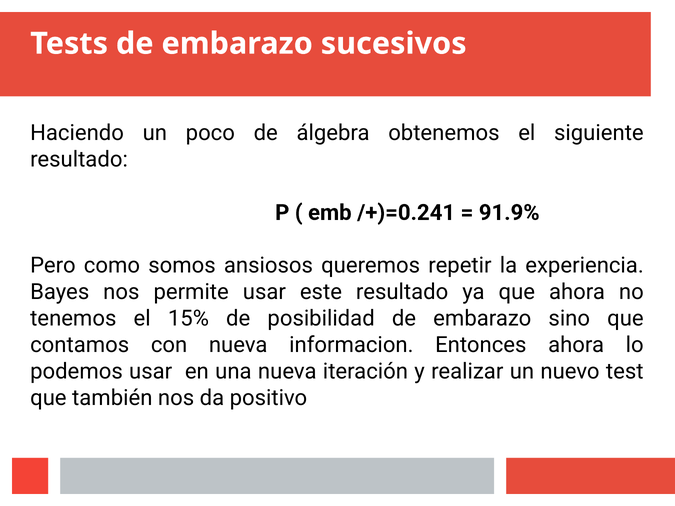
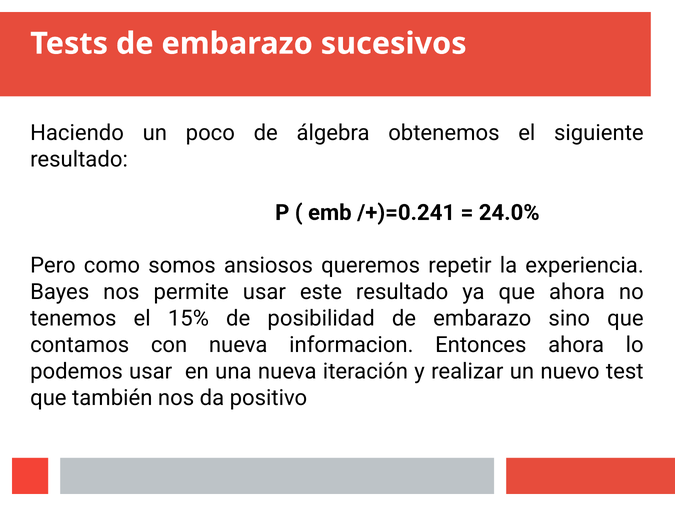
91.9%: 91.9% -> 24.0%
